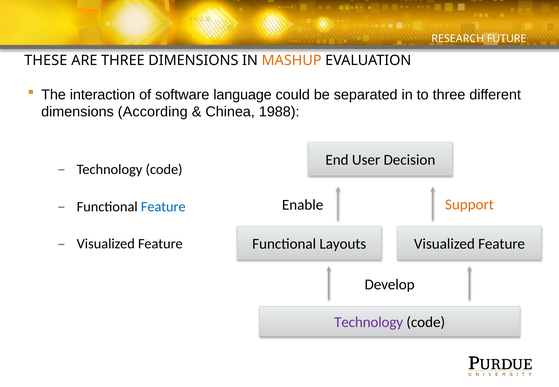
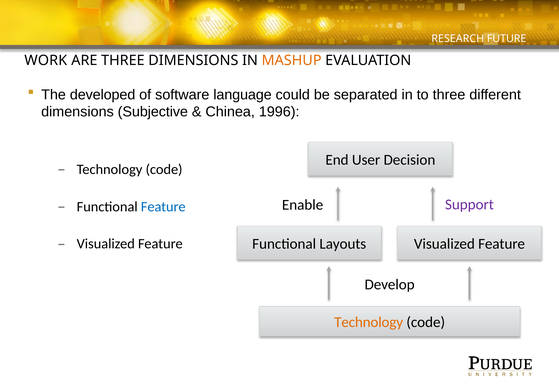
THESE: THESE -> WORK
interaction: interaction -> developed
According: According -> Subjective
1988: 1988 -> 1996
Support colour: orange -> purple
Technology at (369, 322) colour: purple -> orange
